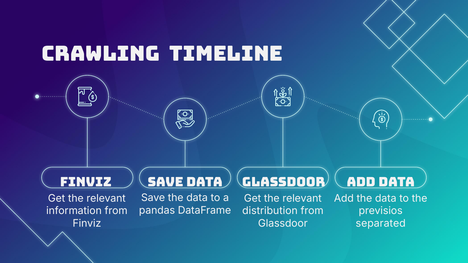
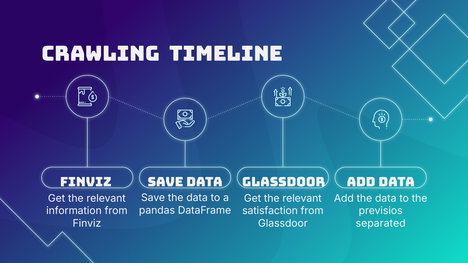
distribution: distribution -> satisfaction
